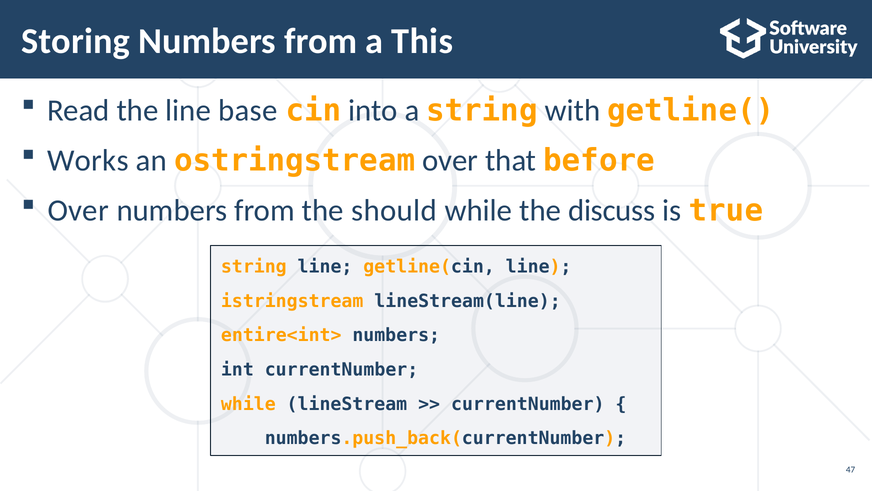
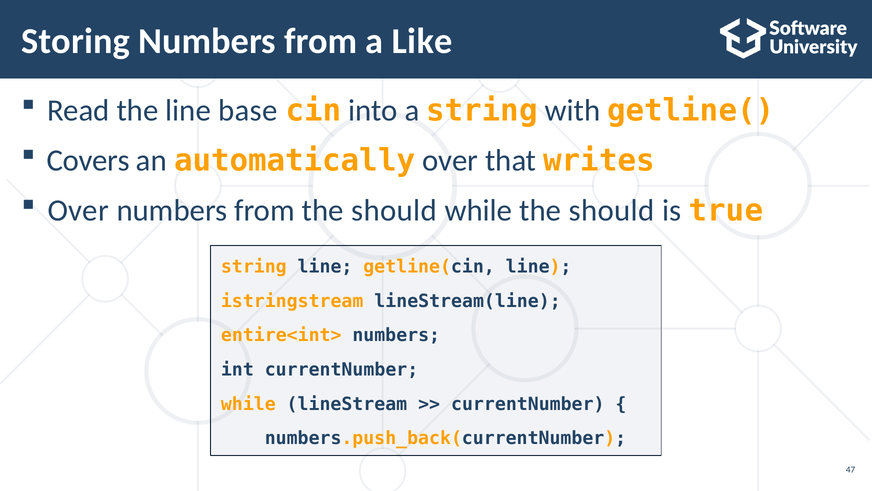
This: This -> Like
Works: Works -> Covers
ostringstream: ostringstream -> automatically
before: before -> writes
while the discuss: discuss -> should
